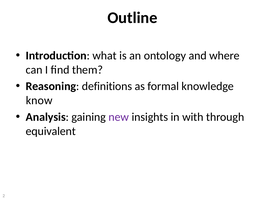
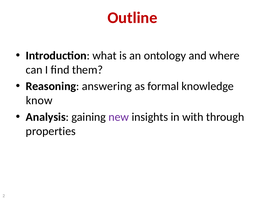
Outline colour: black -> red
definitions: definitions -> answering
equivalent: equivalent -> properties
